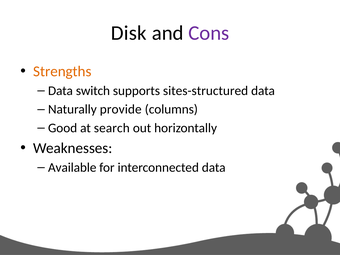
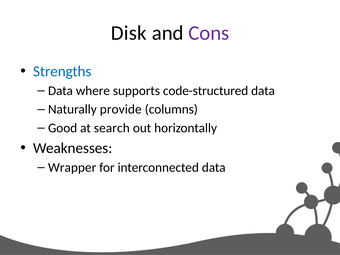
Strengths colour: orange -> blue
switch: switch -> where
sites-structured: sites-structured -> code-structured
Available: Available -> Wrapper
